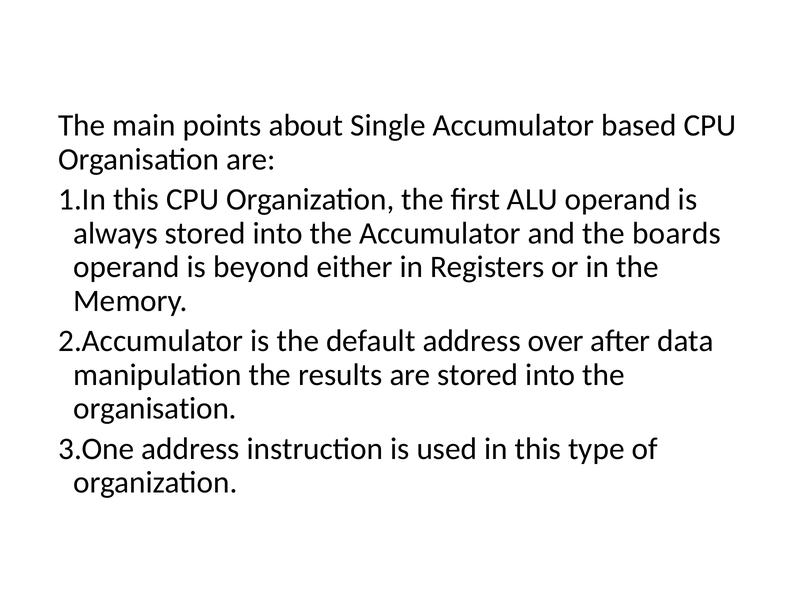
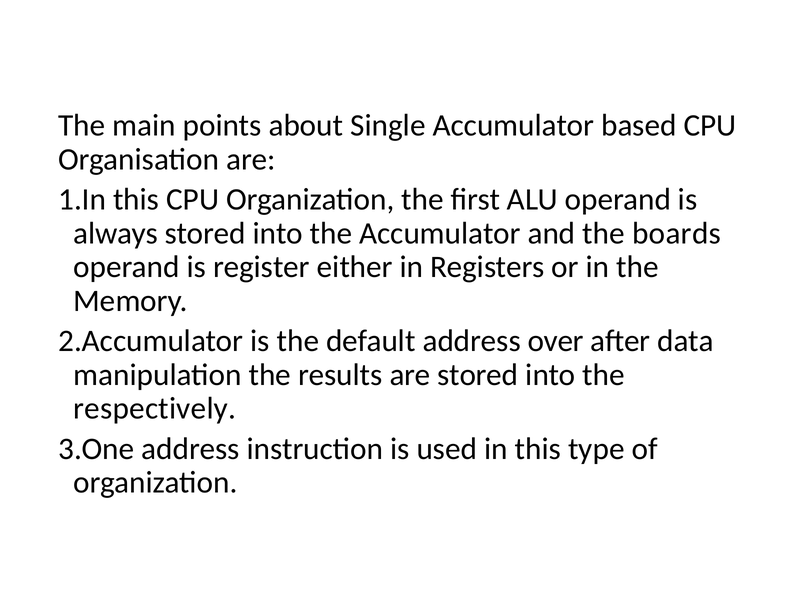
beyond: beyond -> register
organisation at (155, 409): organisation -> respectively
